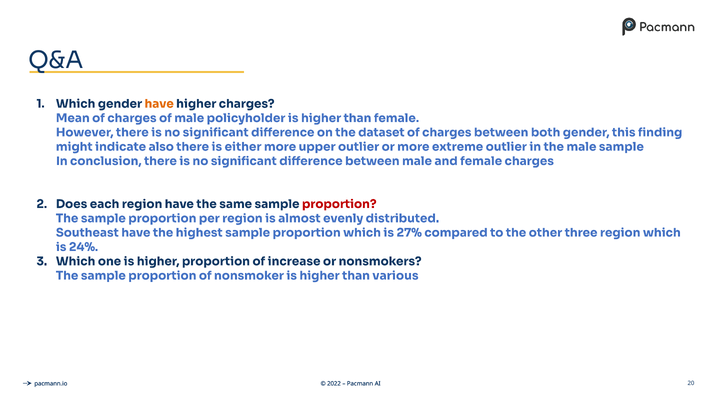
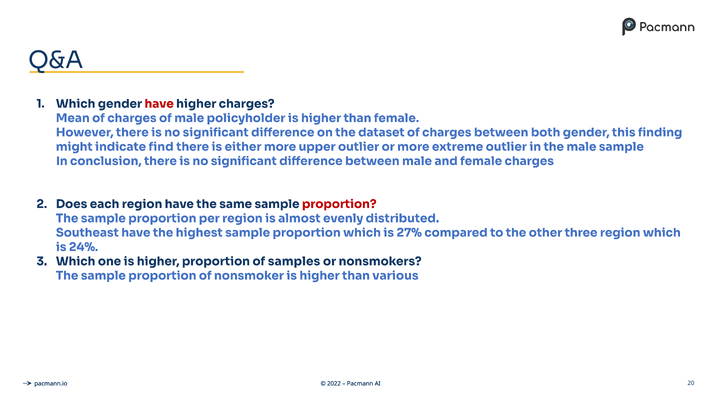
have at (159, 104) colour: orange -> red
also: also -> find
increase: increase -> samples
